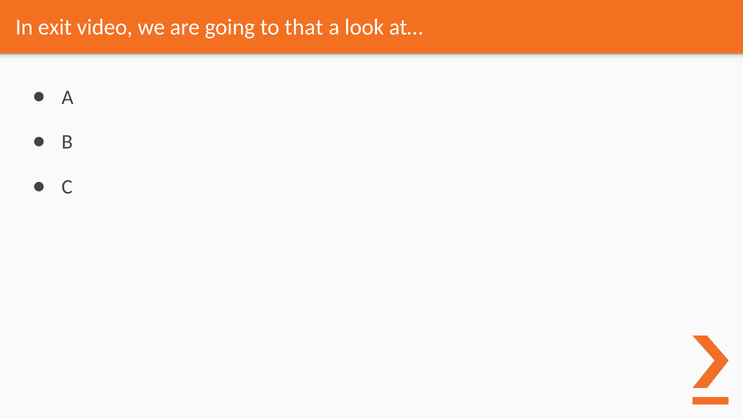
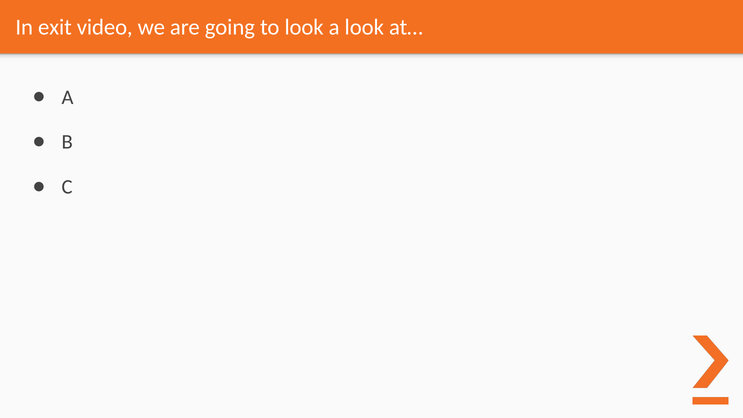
to that: that -> look
